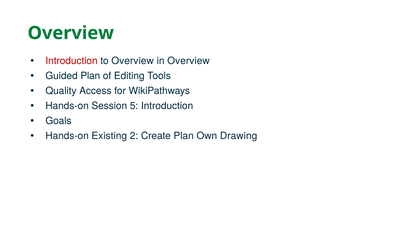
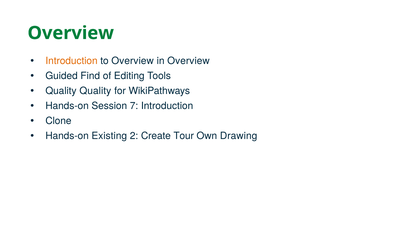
Introduction at (72, 61) colour: red -> orange
Guided Plan: Plan -> Find
Quality Access: Access -> Quality
5: 5 -> 7
Goals: Goals -> Clone
Create Plan: Plan -> Tour
